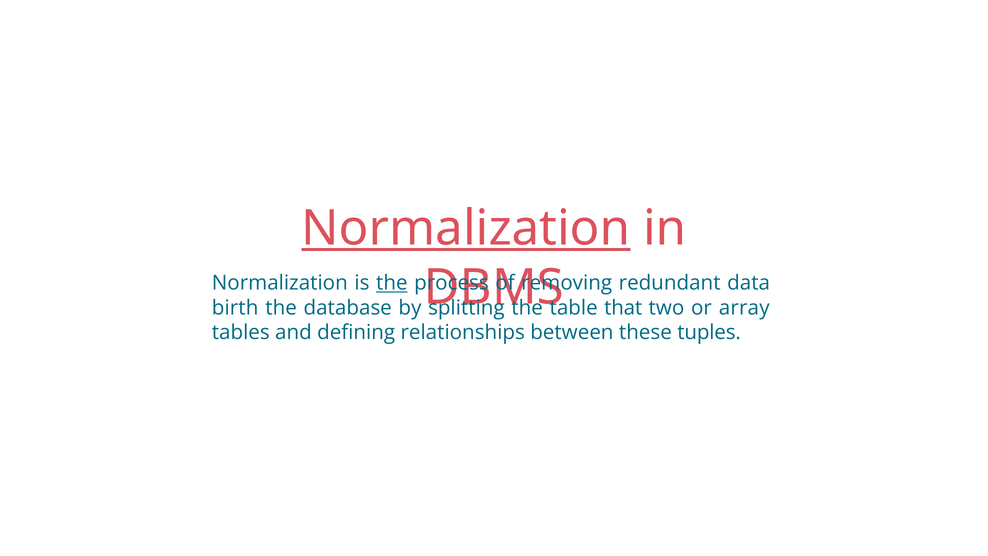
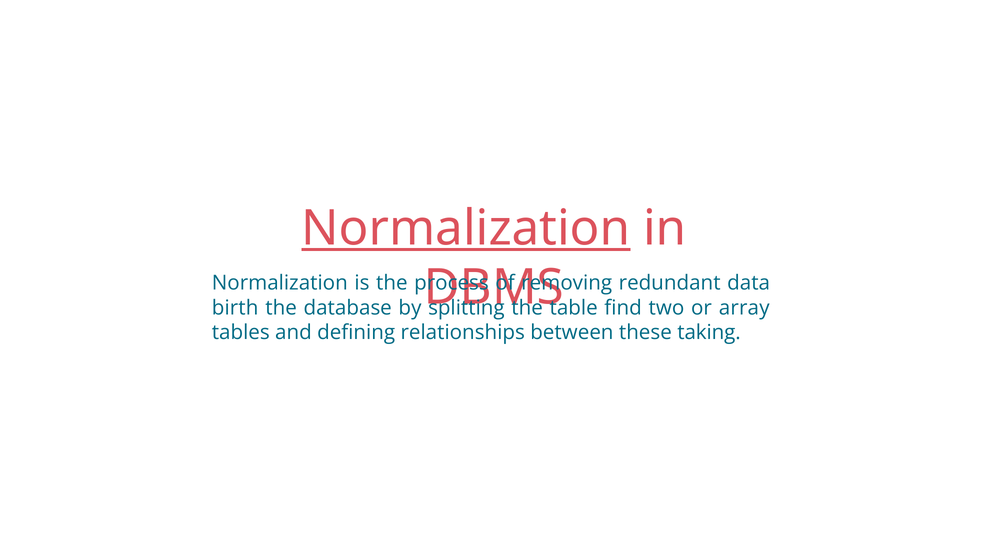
the at (392, 283) underline: present -> none
that: that -> find
tuples: tuples -> taking
